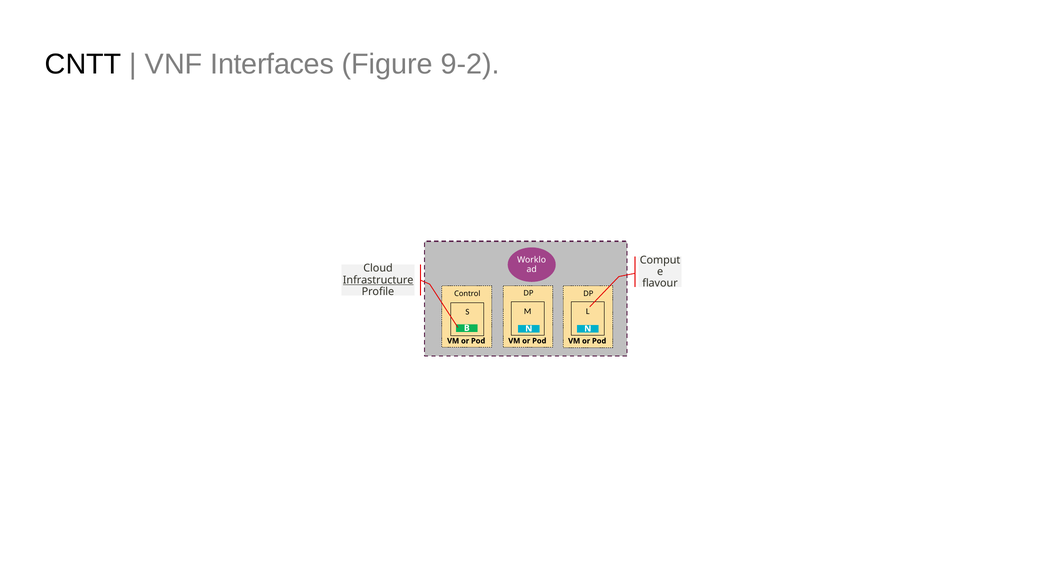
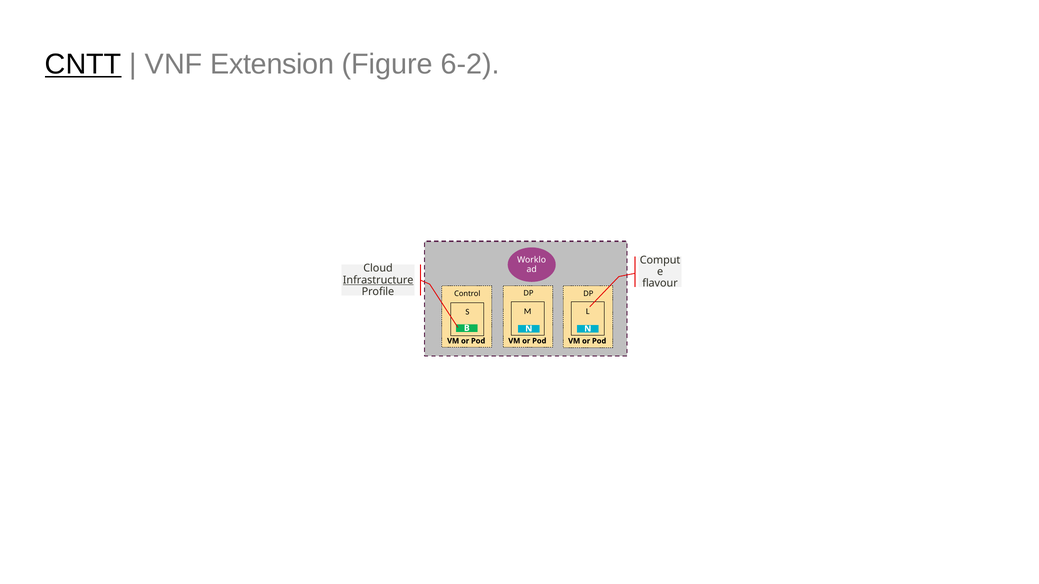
CNTT underline: none -> present
Interfaces: Interfaces -> Extension
9-2: 9-2 -> 6-2
